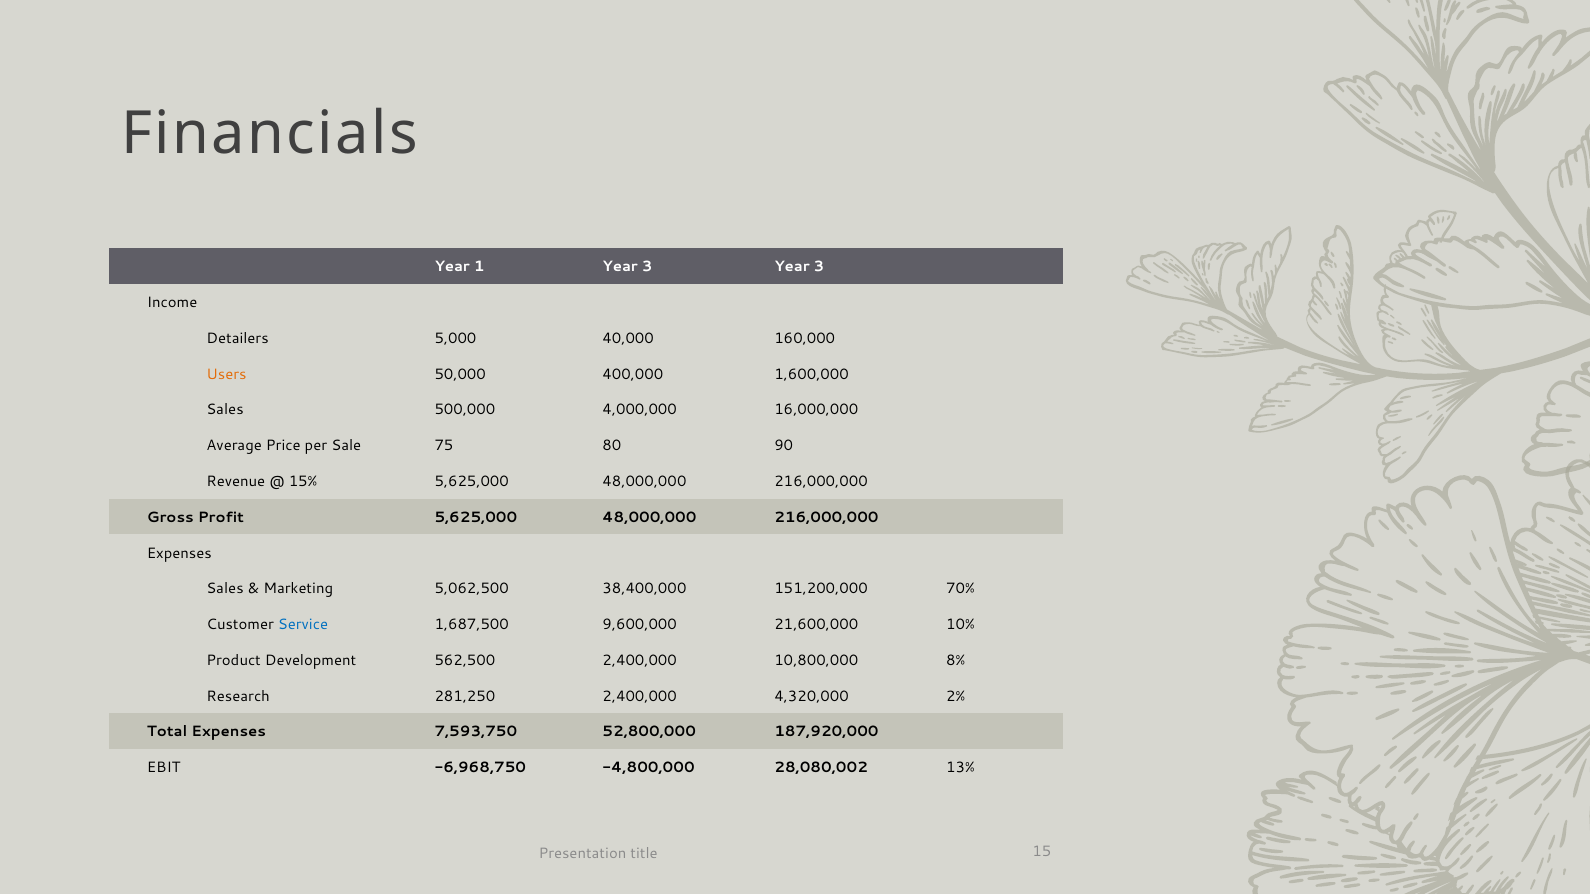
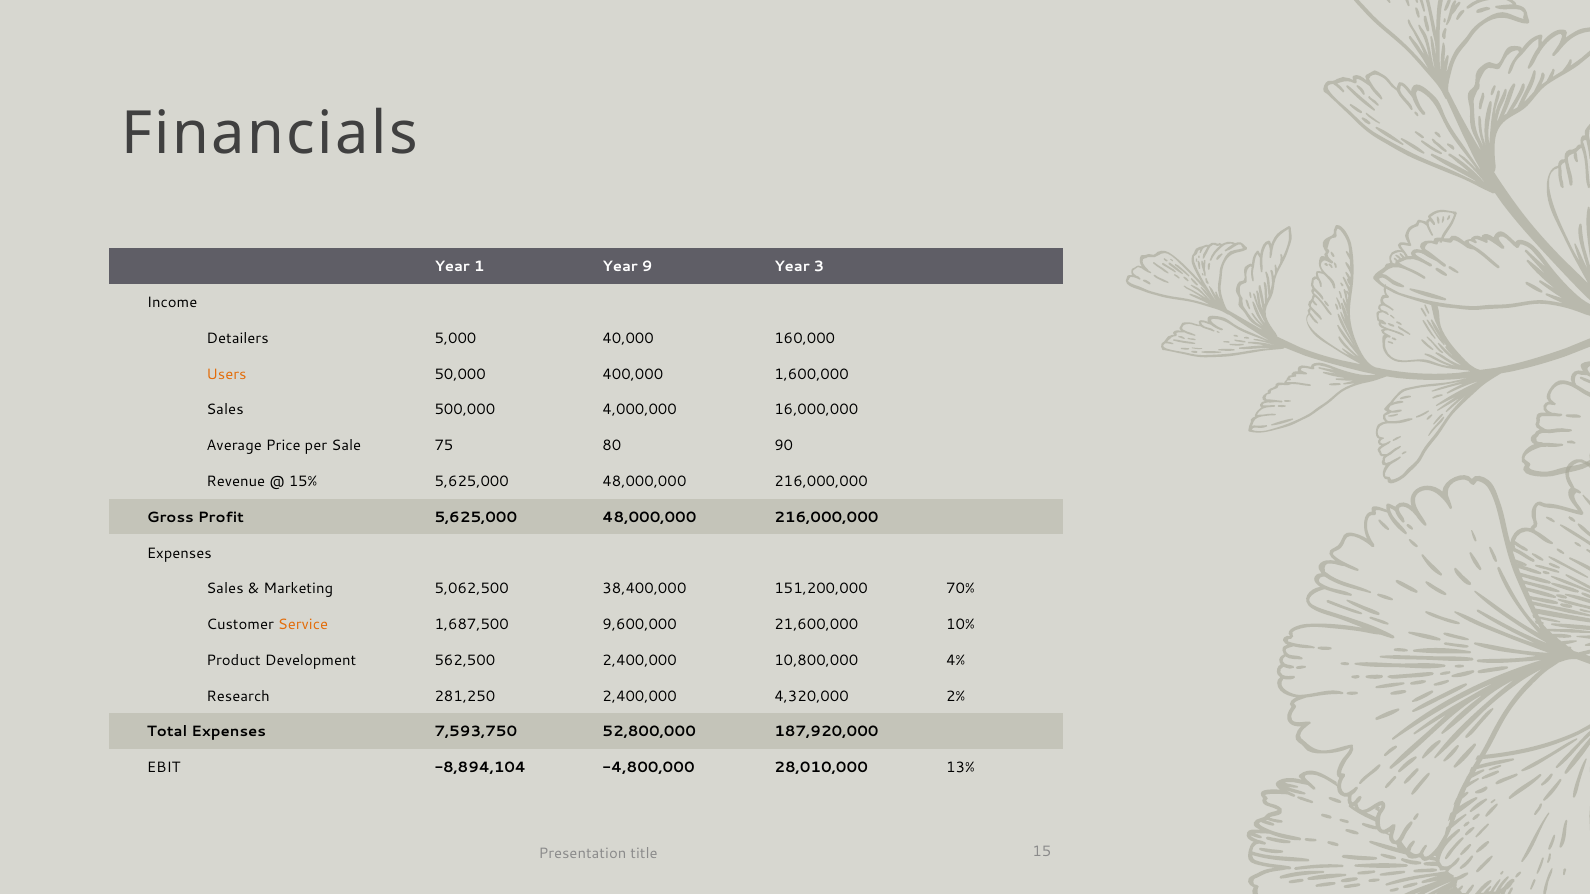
1 Year 3: 3 -> 9
Service colour: blue -> orange
8%: 8% -> 4%
-6,968,750: -6,968,750 -> -8,894,104
28,080,002: 28,080,002 -> 28,010,000
